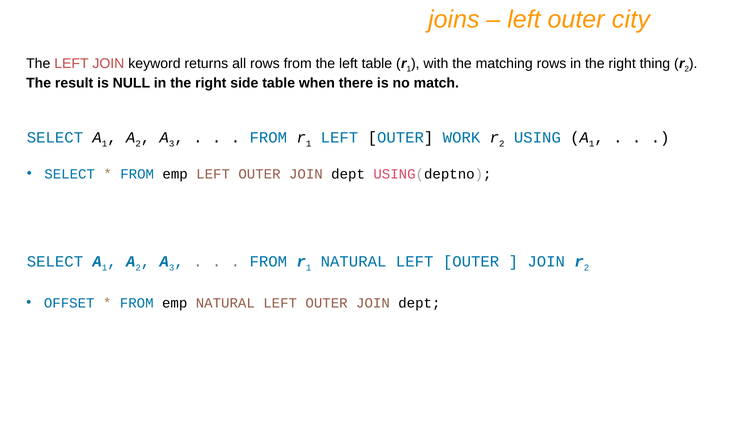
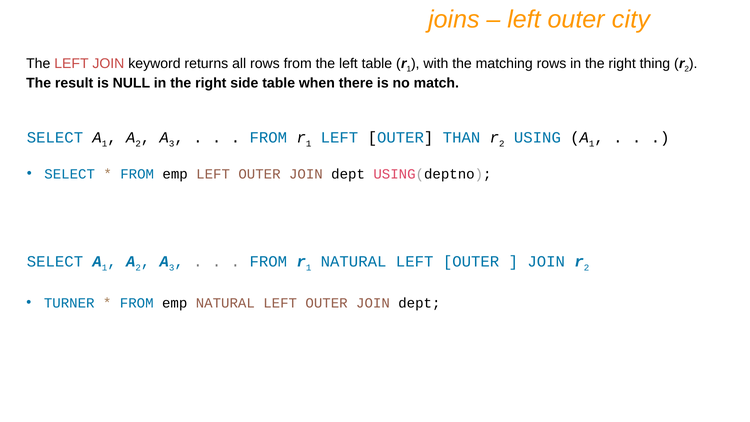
WORK: WORK -> THAN
OFFSET: OFFSET -> TURNER
